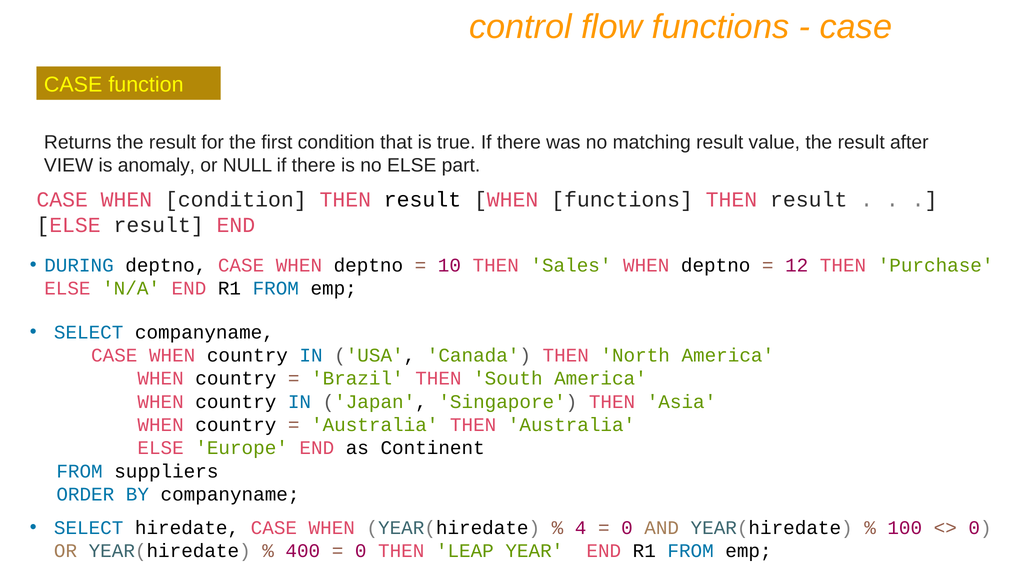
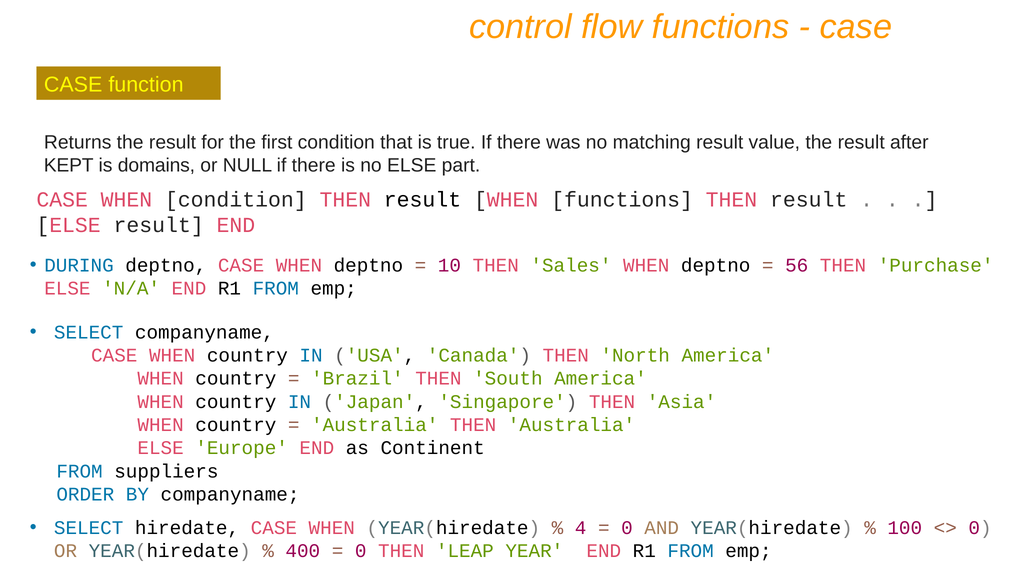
VIEW: VIEW -> KEPT
anomaly: anomaly -> domains
12: 12 -> 56
